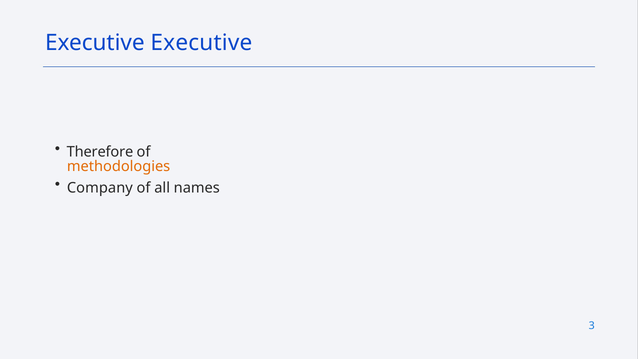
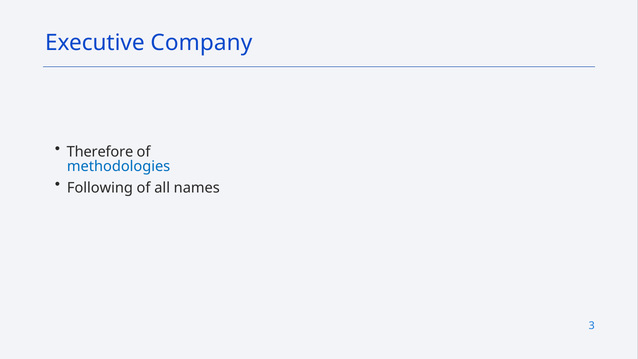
Executive Executive: Executive -> Company
methodologies colour: orange -> blue
Company: Company -> Following
